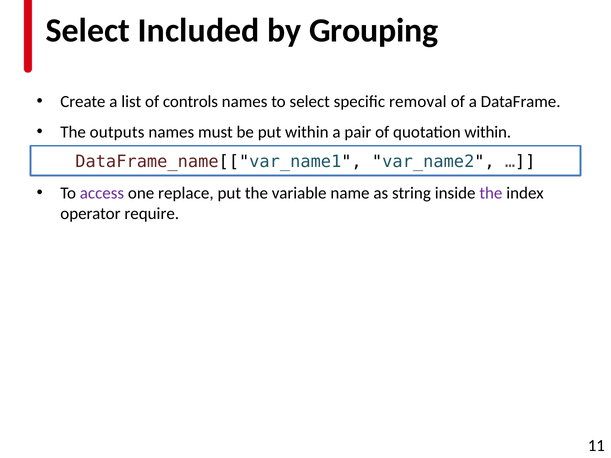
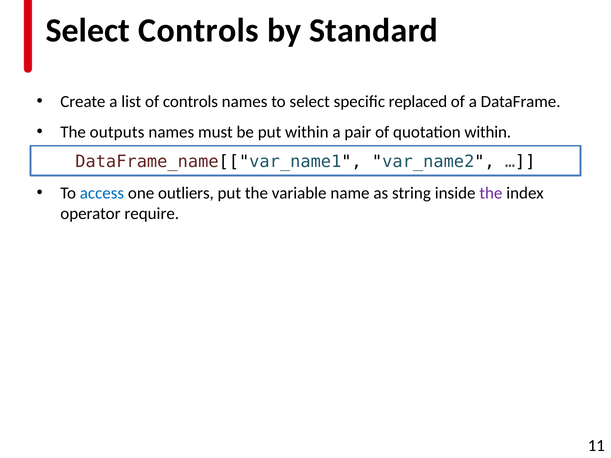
Select Included: Included -> Controls
Grouping: Grouping -> Standard
removal: removal -> replaced
access colour: purple -> blue
replace: replace -> outliers
